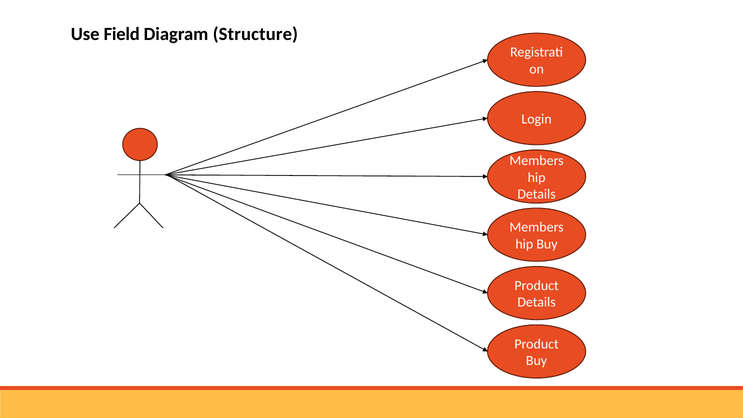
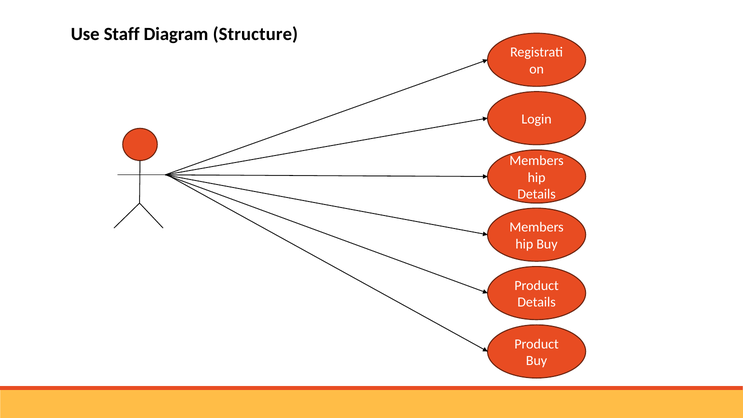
Field: Field -> Staff
